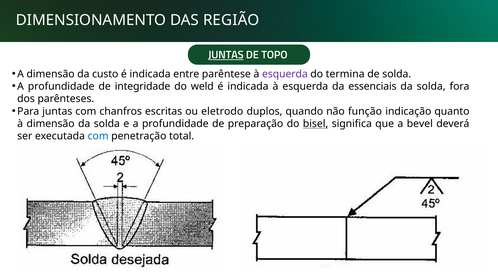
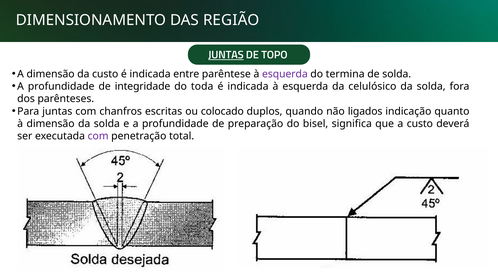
weld: weld -> toda
essenciais: essenciais -> celulósico
eletrodo: eletrodo -> colocado
função: função -> ligados
bisel underline: present -> none
a bevel: bevel -> custo
com at (98, 136) colour: blue -> purple
